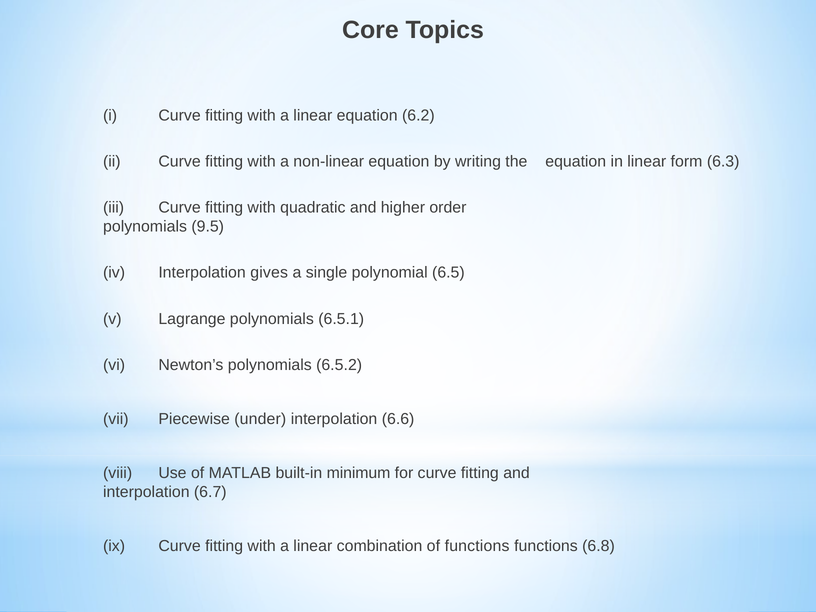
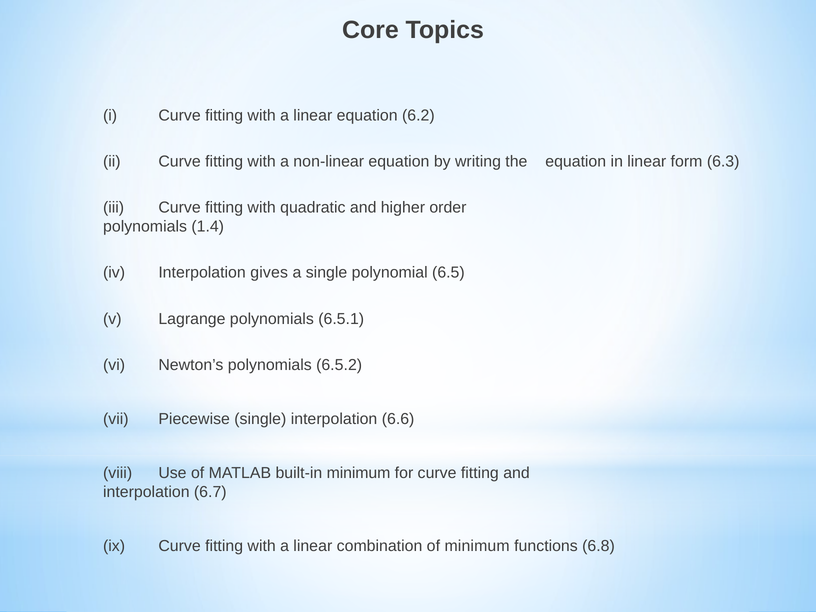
9.5: 9.5 -> 1.4
Piecewise under: under -> single
of functions: functions -> minimum
